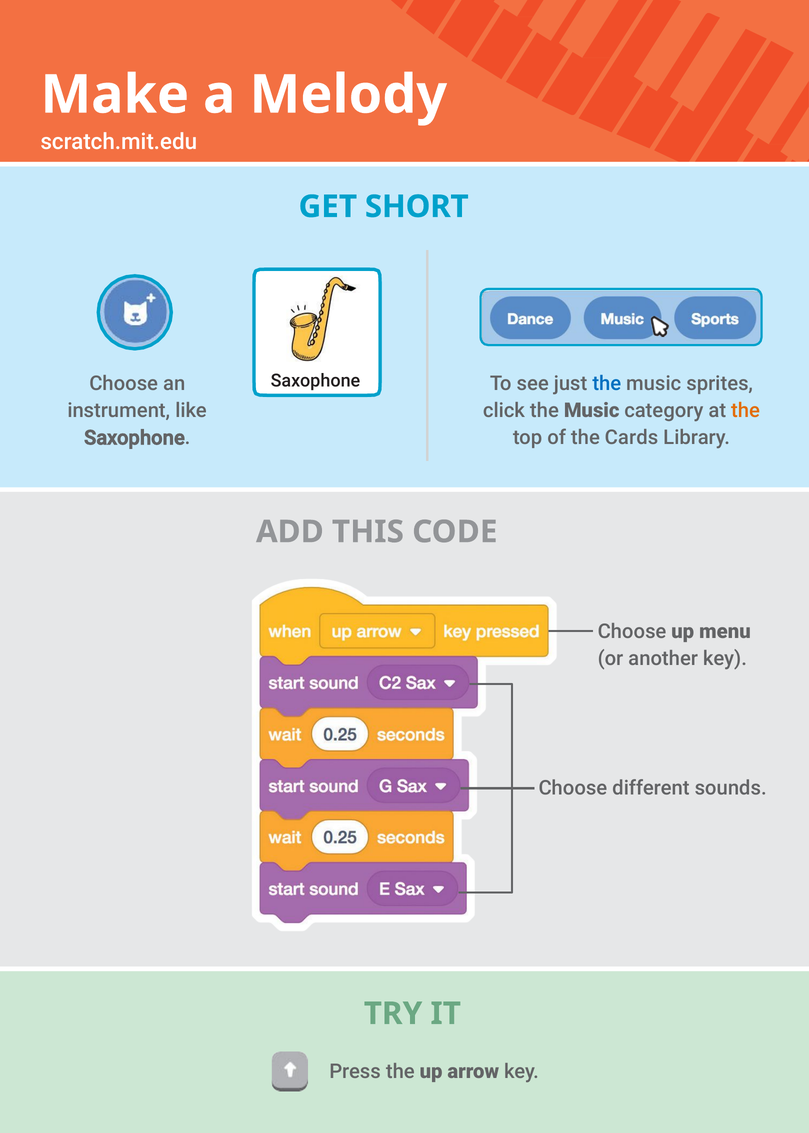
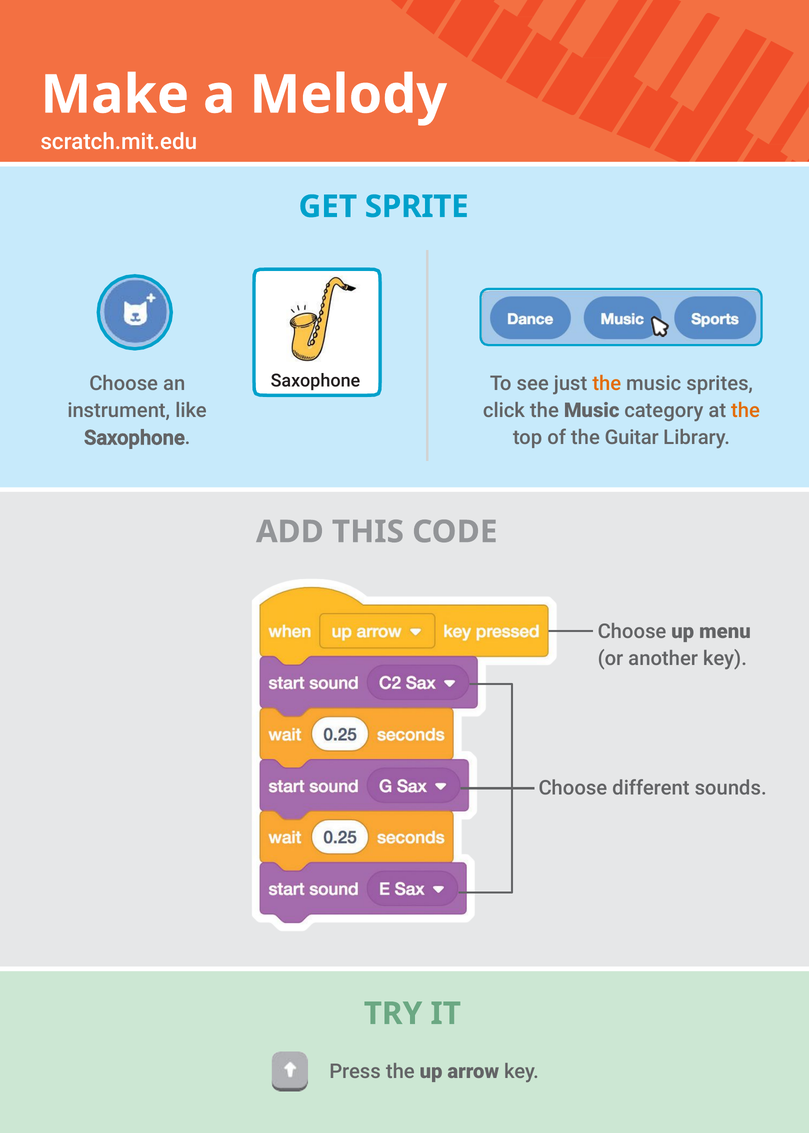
SHORT: SHORT -> SPRITE
the at (607, 384) colour: blue -> orange
Cards: Cards -> Guitar
